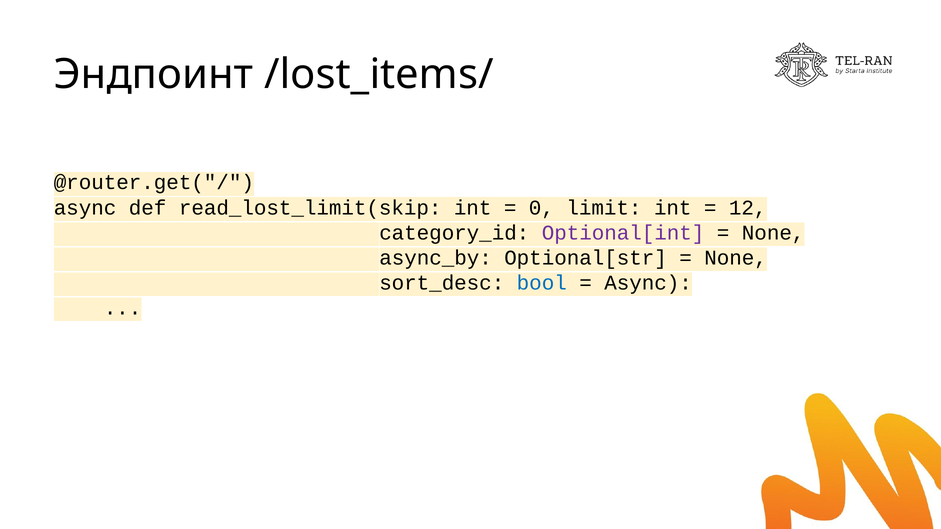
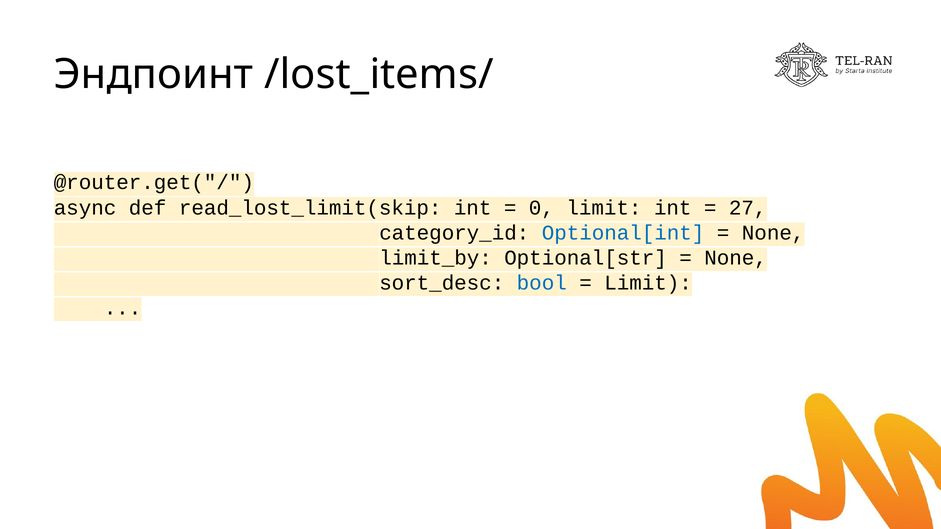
12: 12 -> 27
Optional[int colour: purple -> blue
async_by: async_by -> limit_by
Async at (648, 283): Async -> Limit
